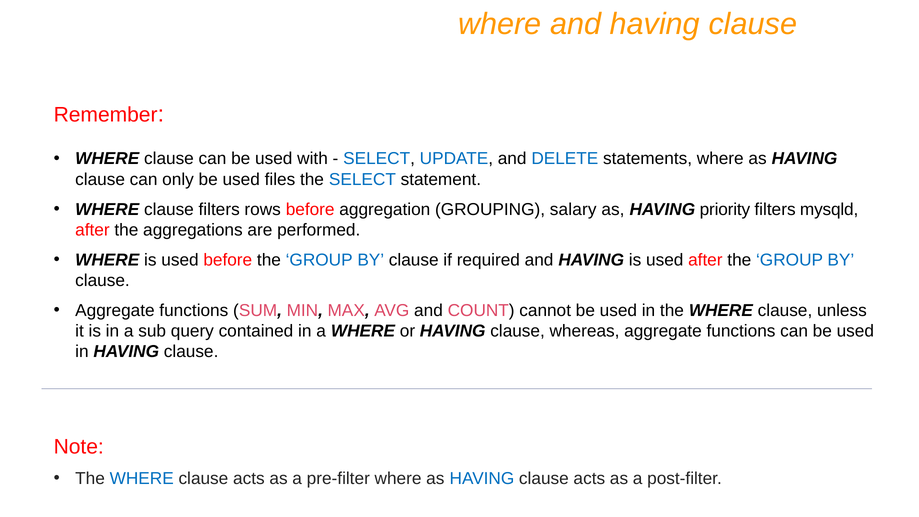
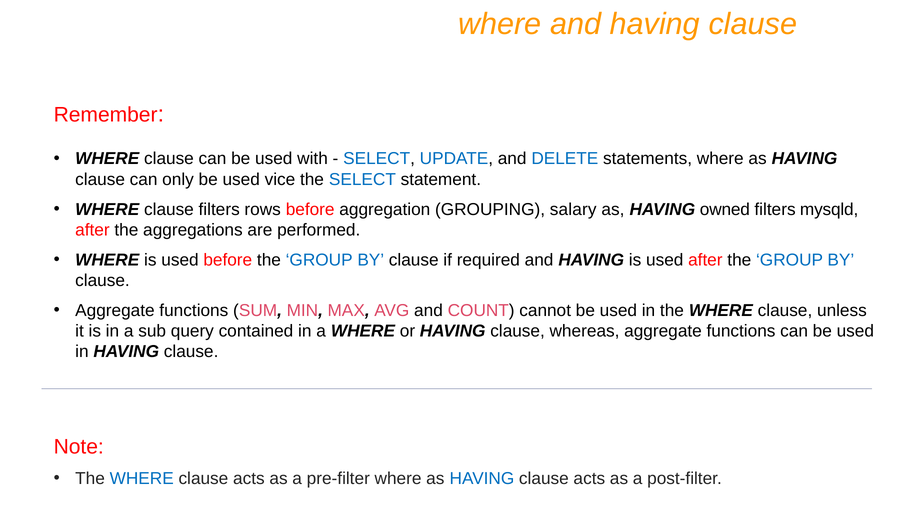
files: files -> vice
priority: priority -> owned
